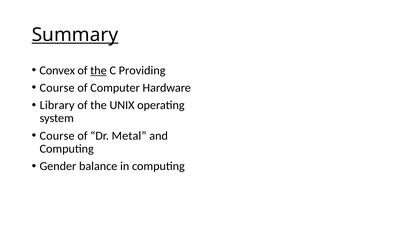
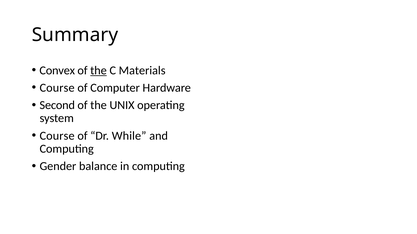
Summary underline: present -> none
Providing: Providing -> Materials
Library: Library -> Second
Metal: Metal -> While
